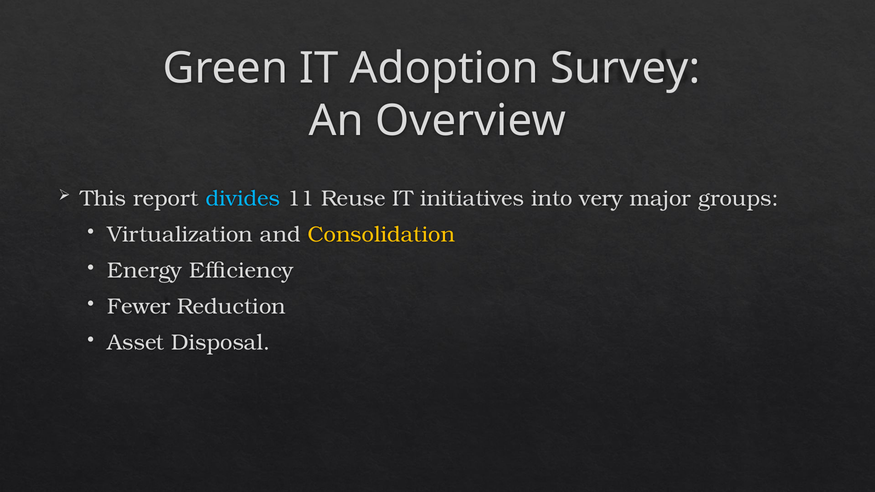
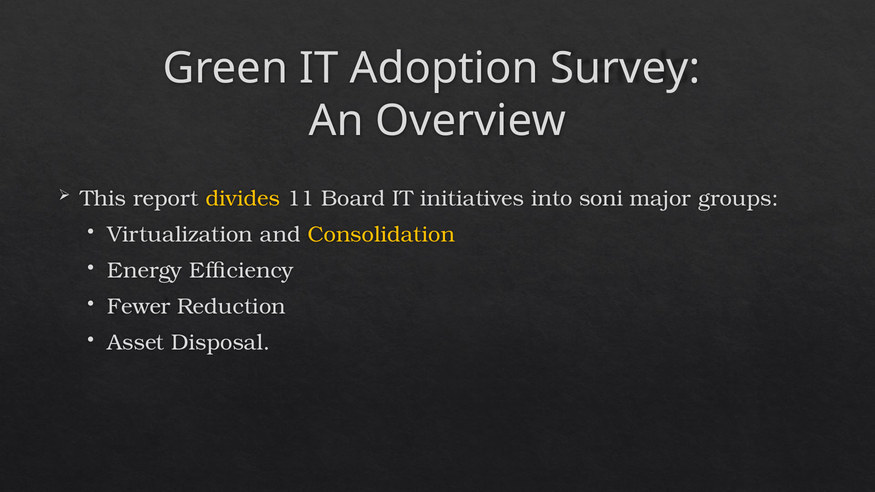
divides colour: light blue -> yellow
Reuse: Reuse -> Board
very: very -> soni
